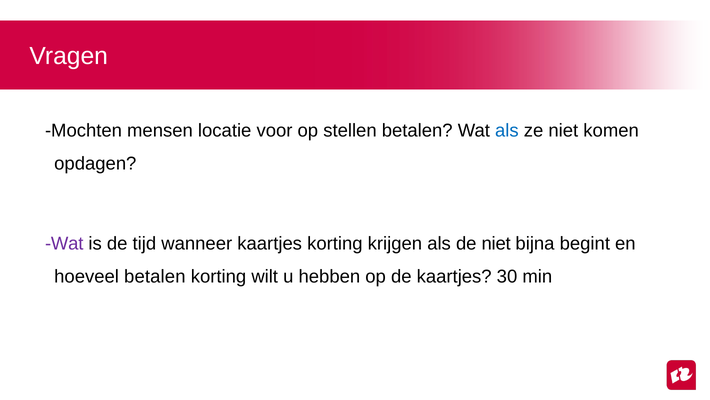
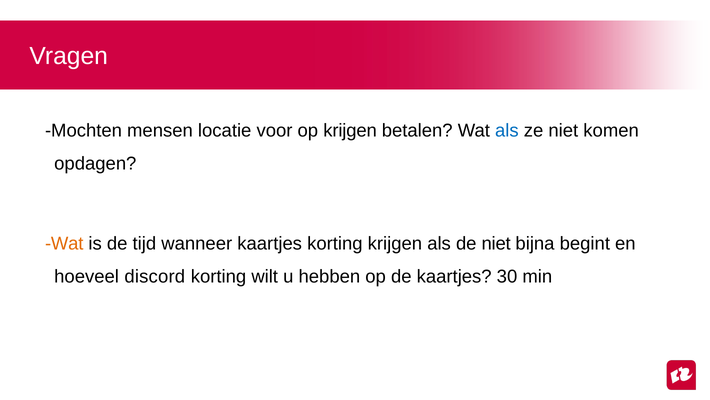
op stellen: stellen -> krijgen
Wat at (64, 243) colour: purple -> orange
hoeveel betalen: betalen -> discord
